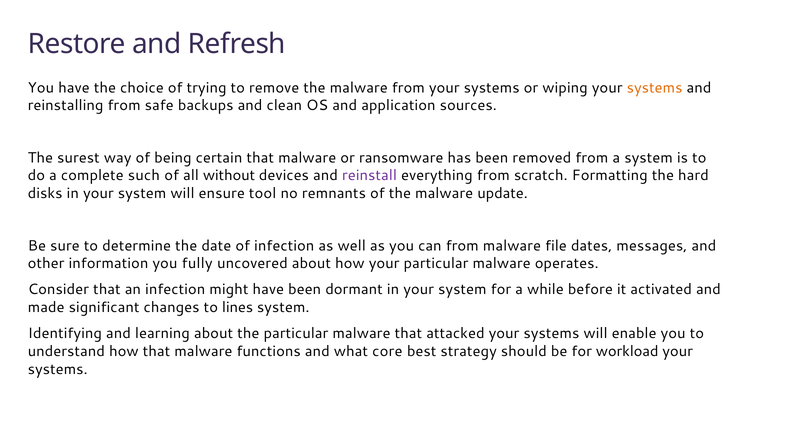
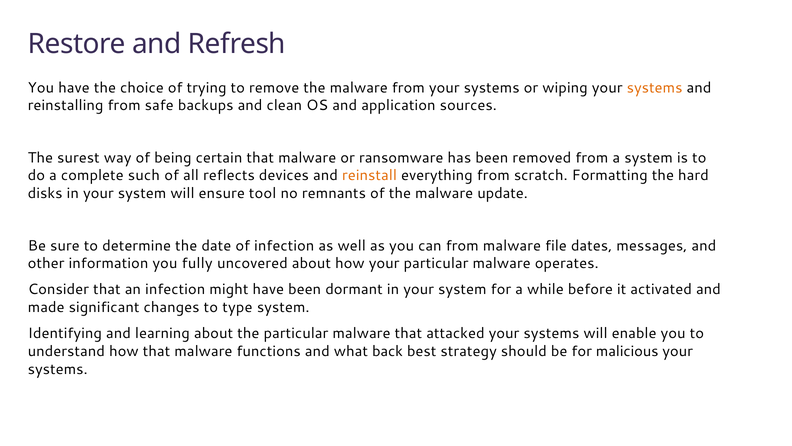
without: without -> reflects
reinstall colour: purple -> orange
lines: lines -> type
core: core -> back
workload: workload -> malicious
